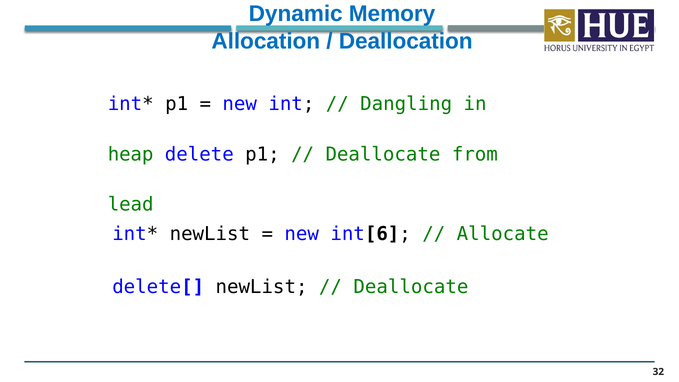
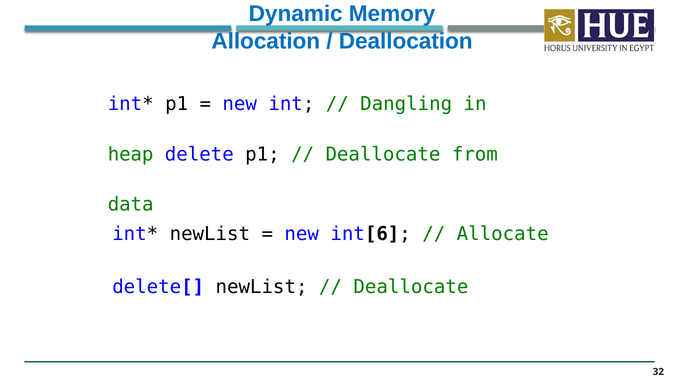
lead: lead -> data
